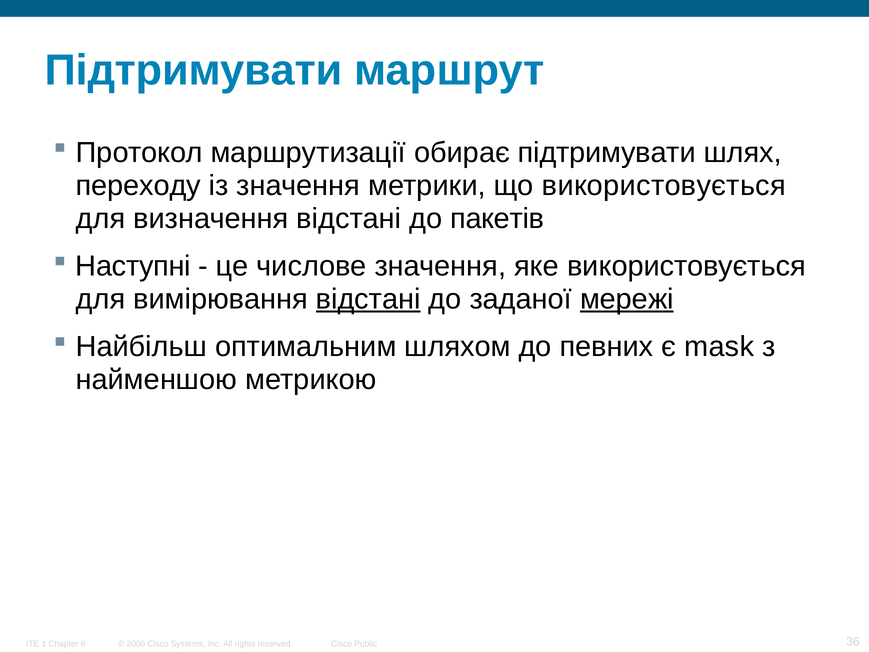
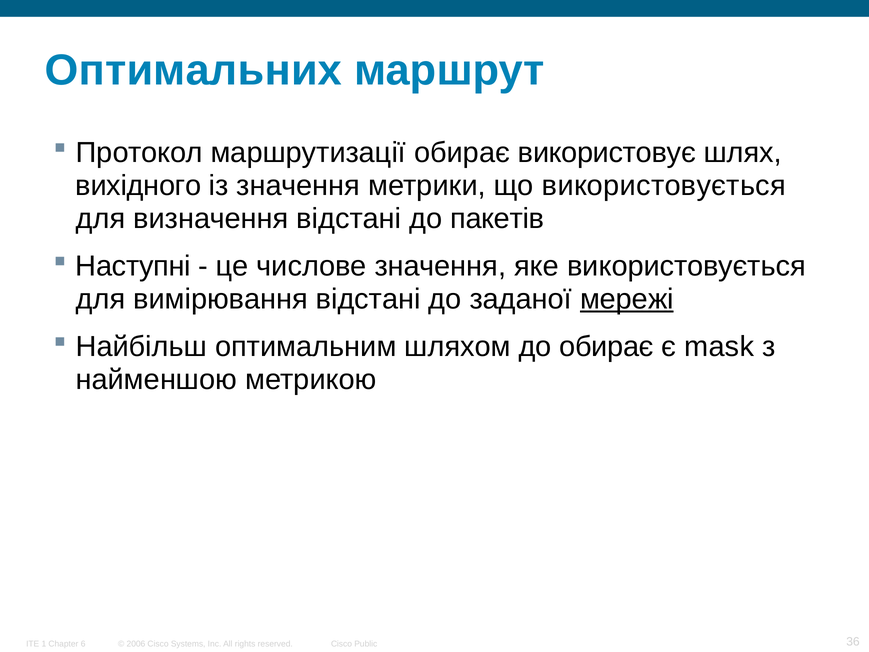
Підтримувати at (194, 70): Підтримувати -> Оптимальних
обирає підтримувати: підтримувати -> використовує
переходу: переходу -> вихідного
відстані at (368, 299) underline: present -> none
до певних: певних -> обирає
